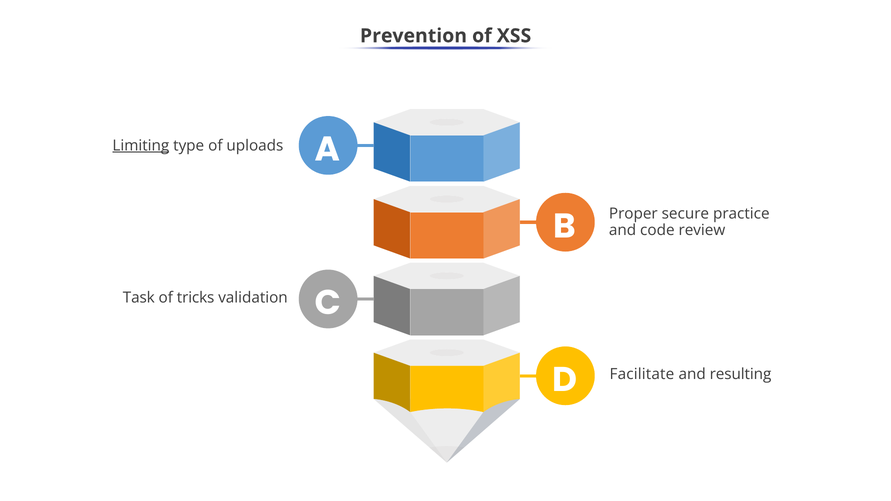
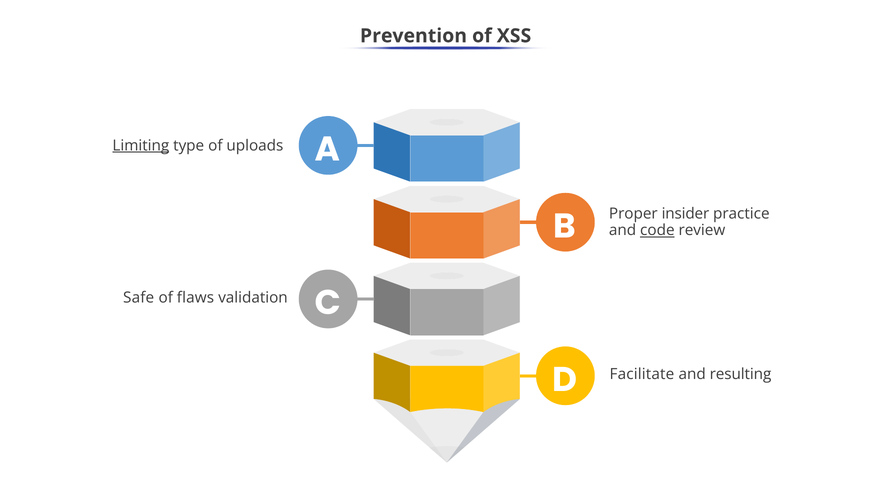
secure: secure -> insider
code underline: none -> present
Task: Task -> Safe
tricks: tricks -> flaws
